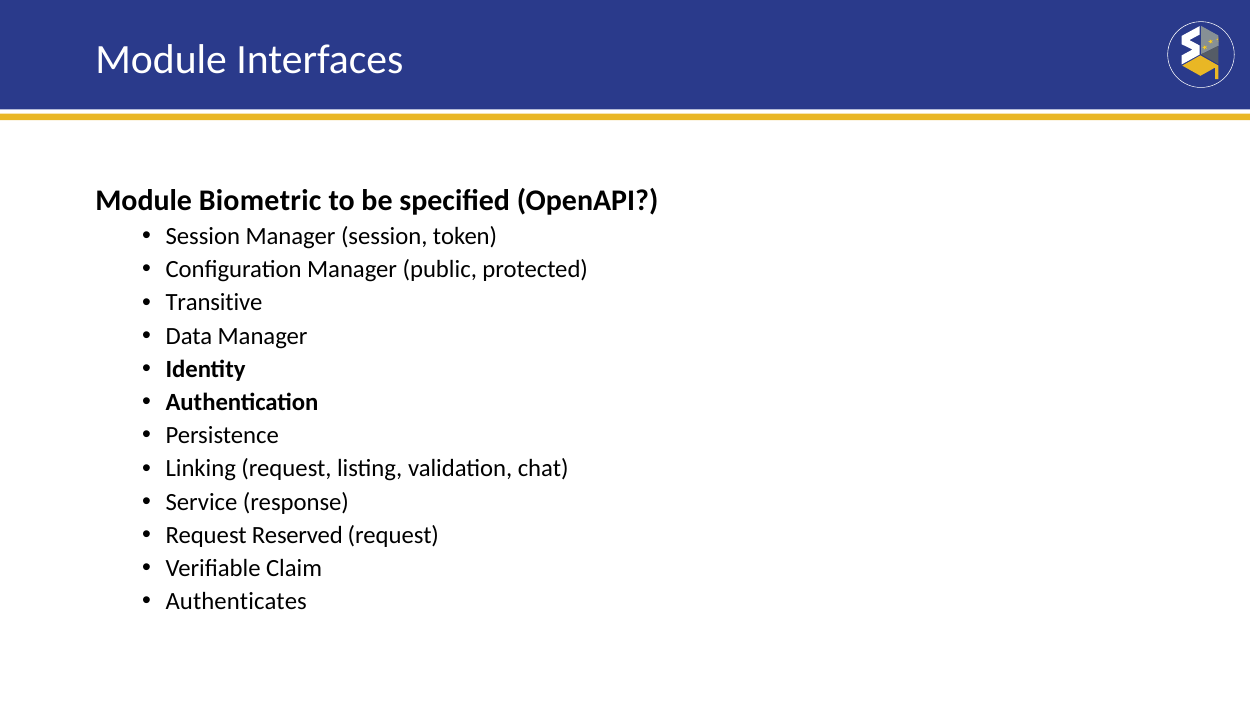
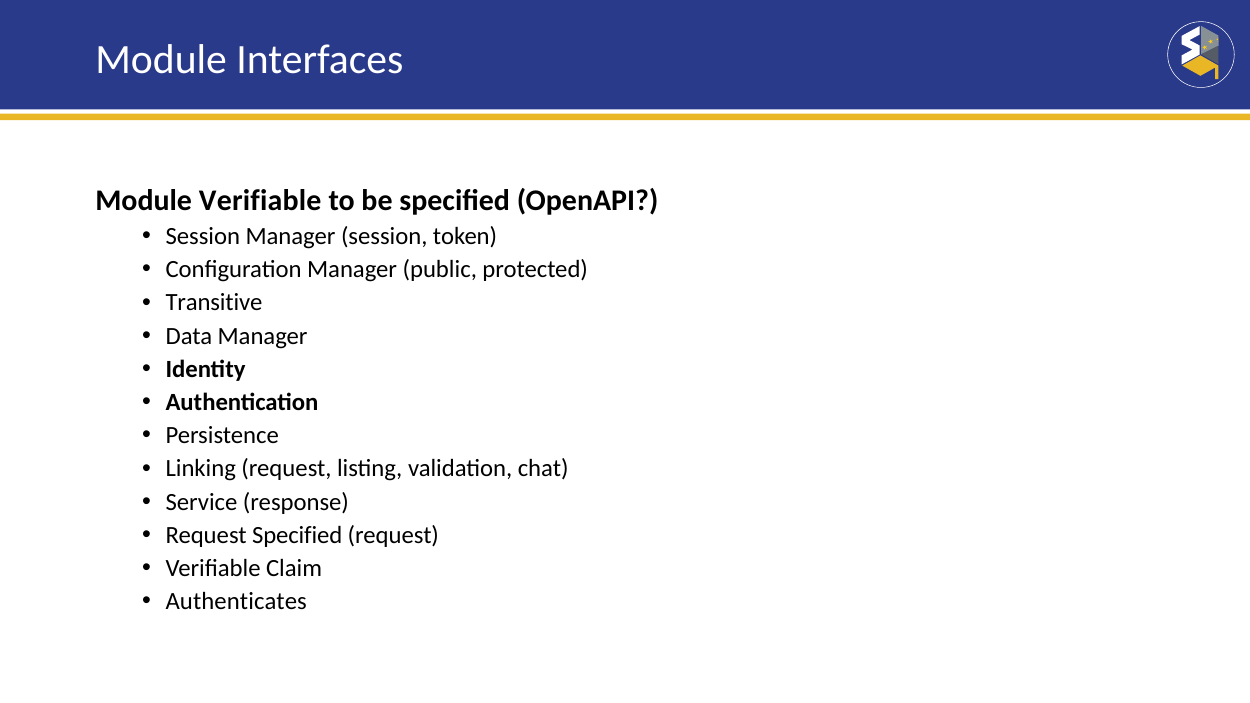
Module Biometric: Biometric -> Verifiable
Request Reserved: Reserved -> Specified
